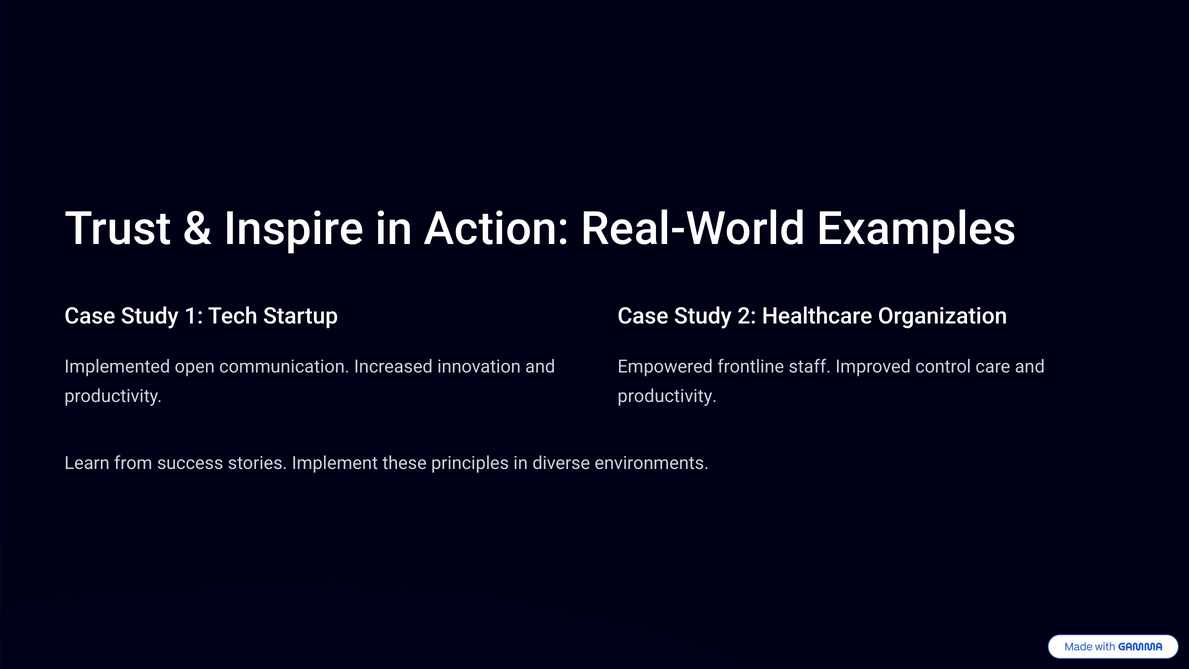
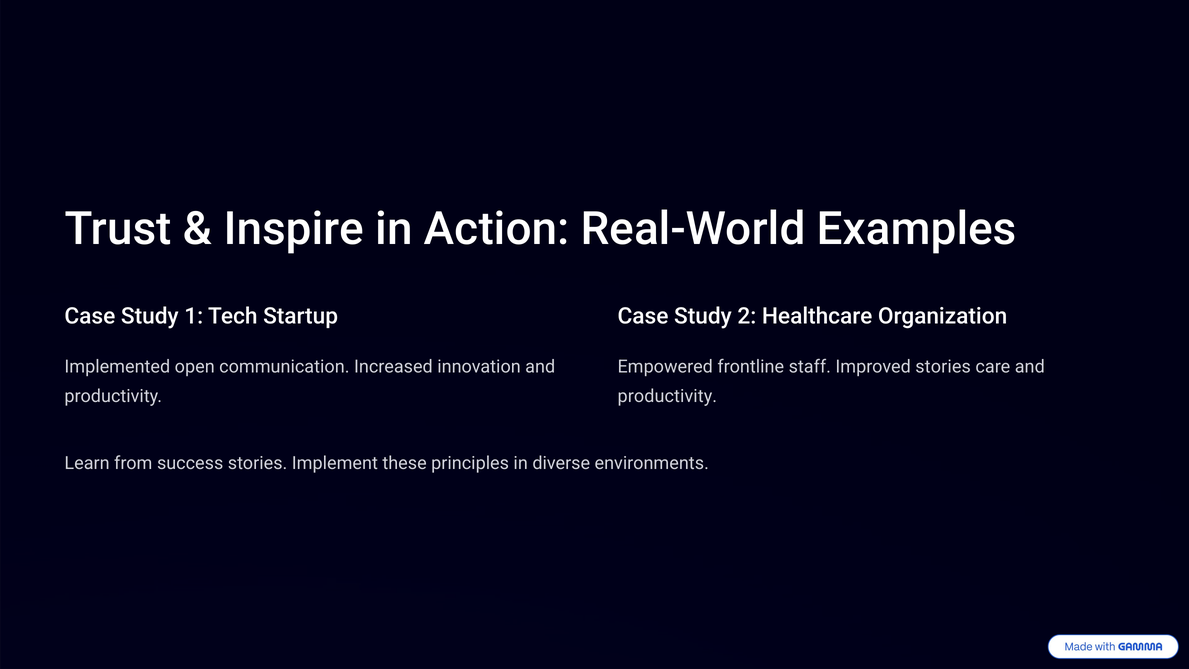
Improved control: control -> stories
